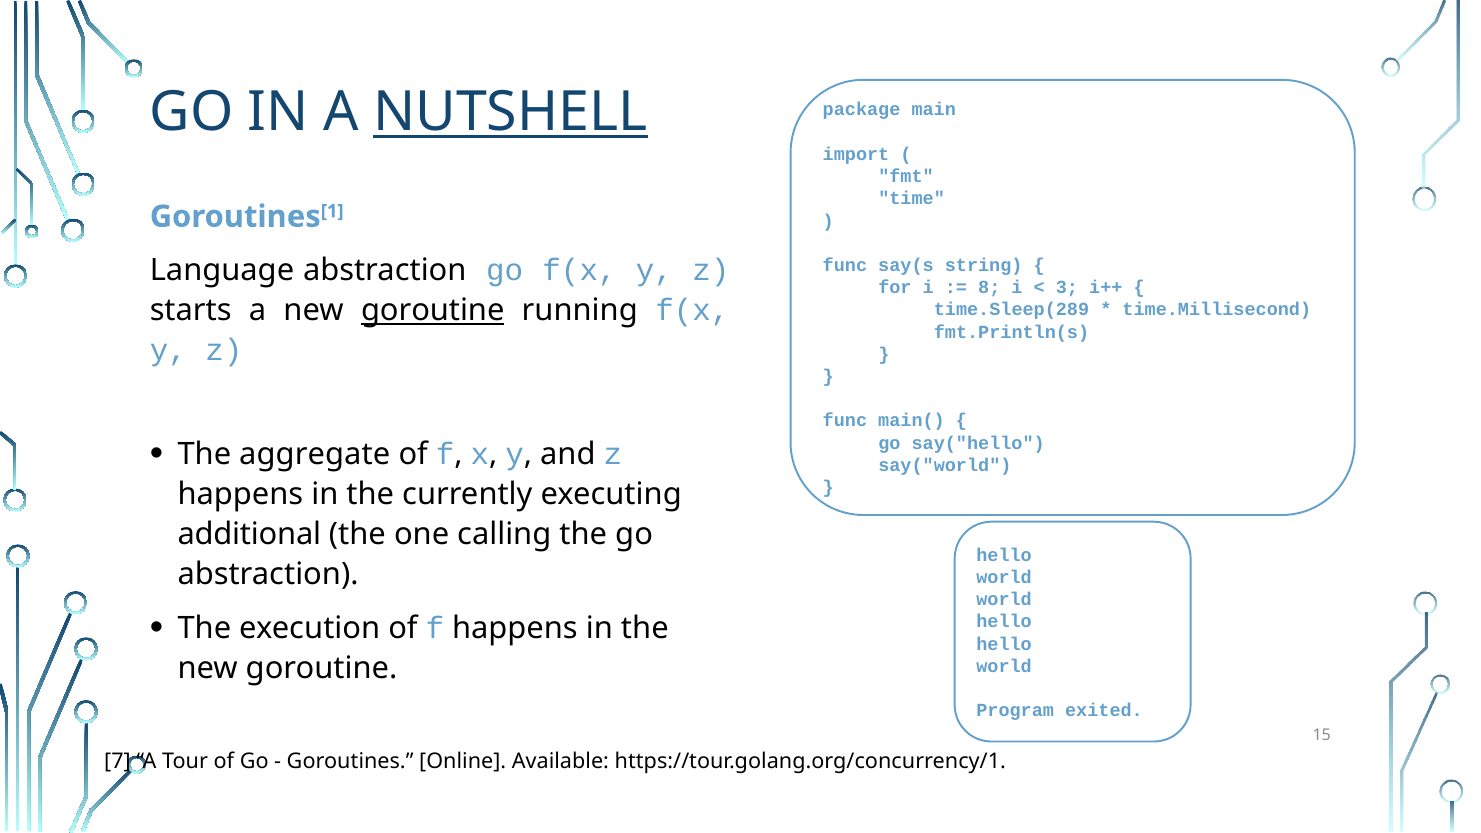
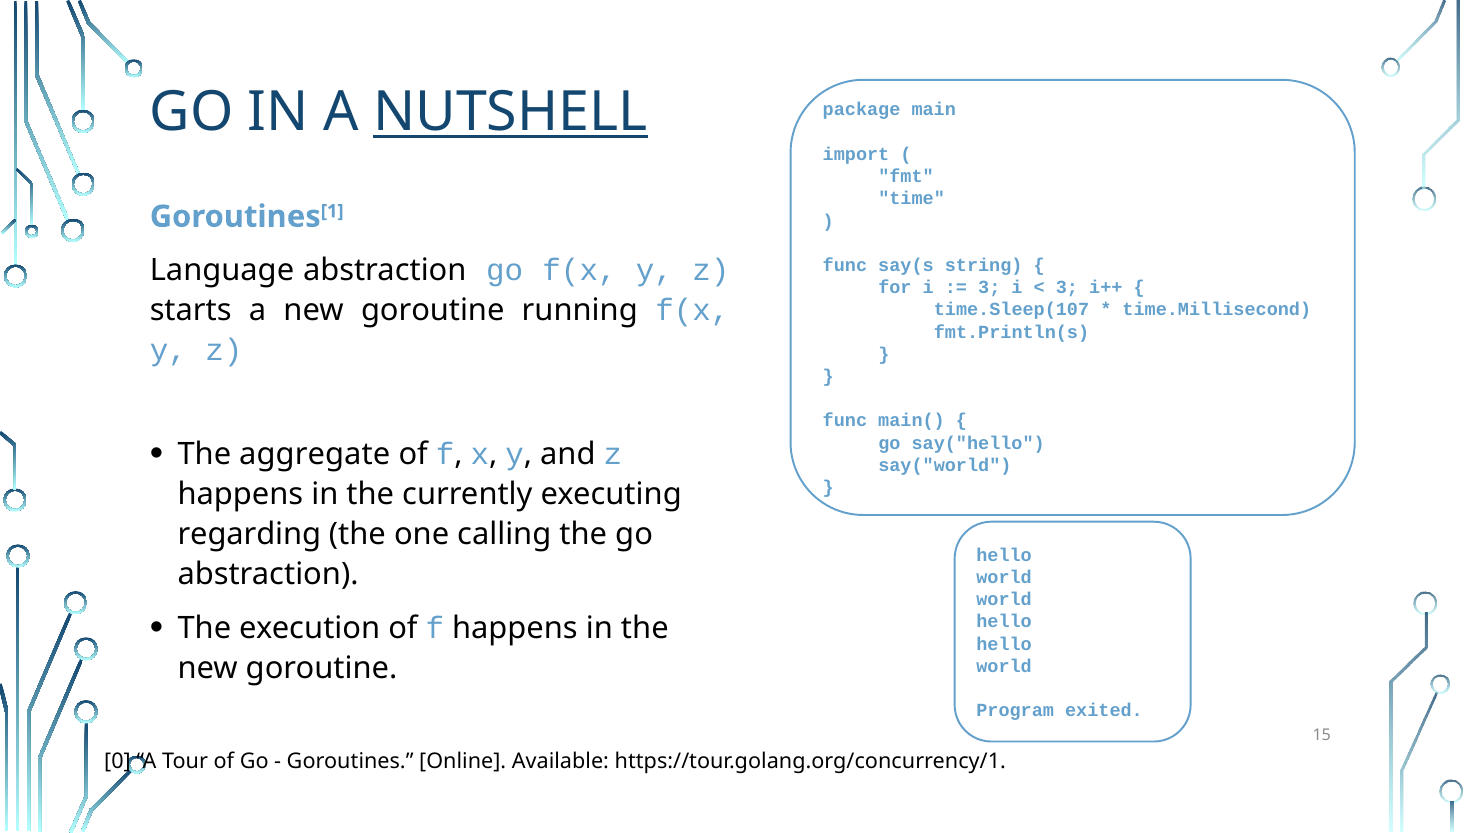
8 at (989, 288): 8 -> 3
goroutine at (433, 310) underline: present -> none
time.Sleep(289: time.Sleep(289 -> time.Sleep(107
additional: additional -> regarding
7: 7 -> 0
